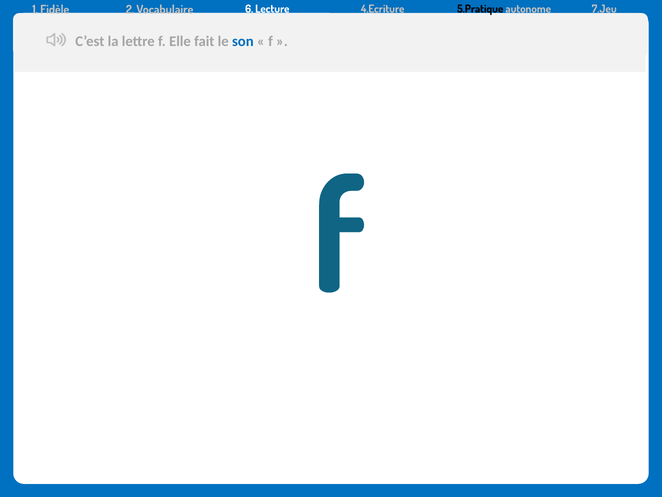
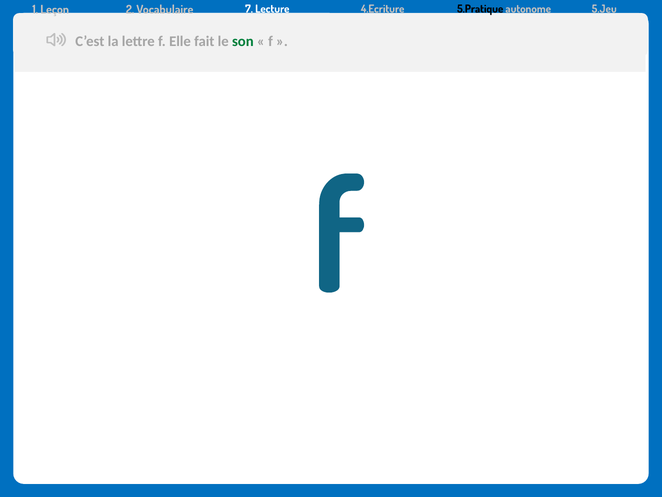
Fidèle: Fidèle -> Leçon
6: 6 -> 7
7.Jeu: 7.Jeu -> 5.Jeu
son colour: blue -> green
